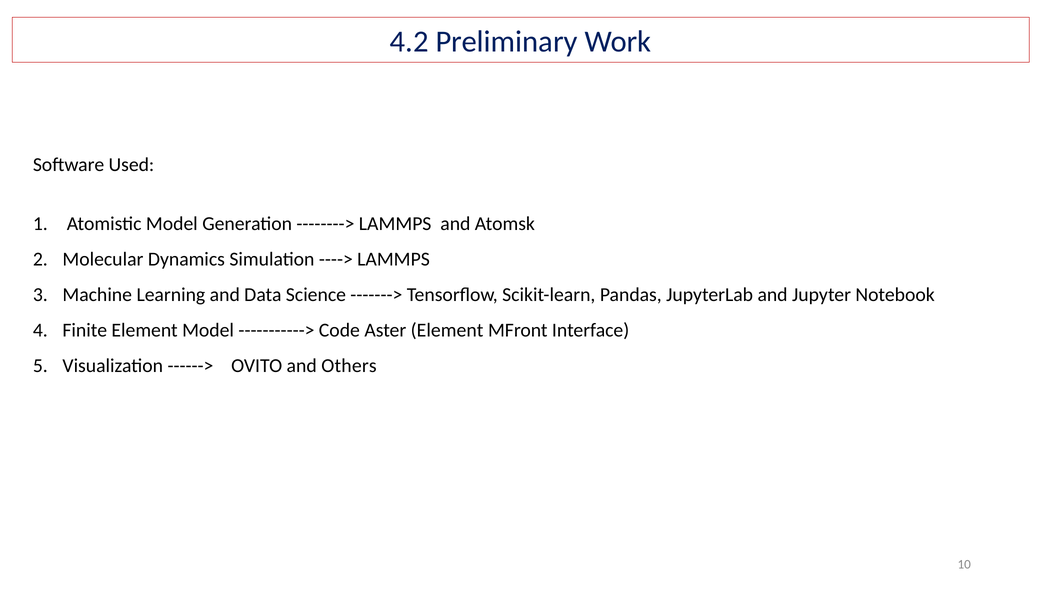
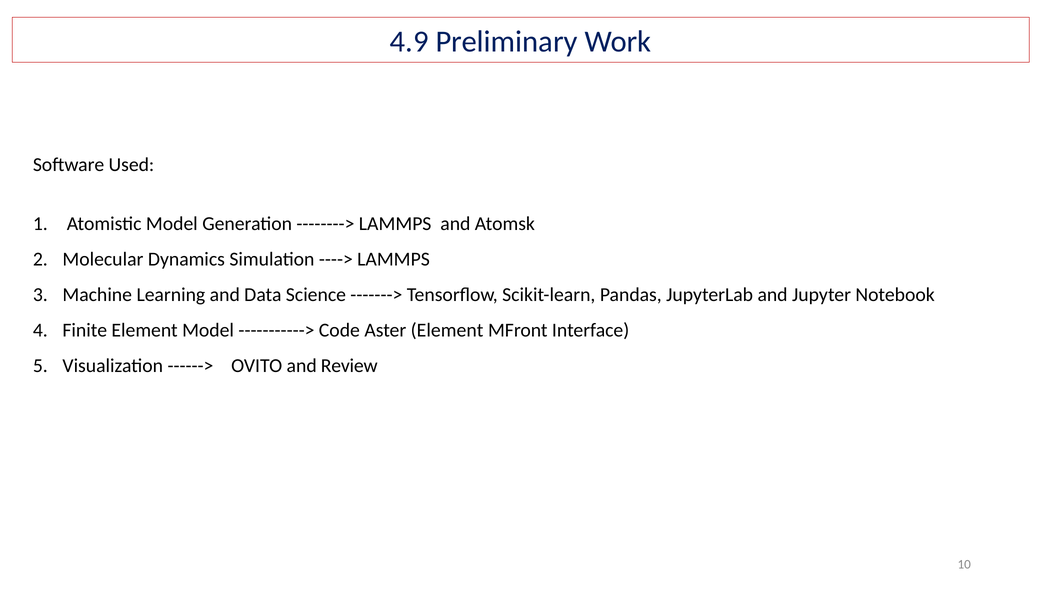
4.2: 4.2 -> 4.9
Others: Others -> Review
